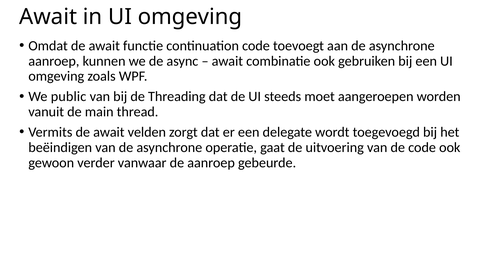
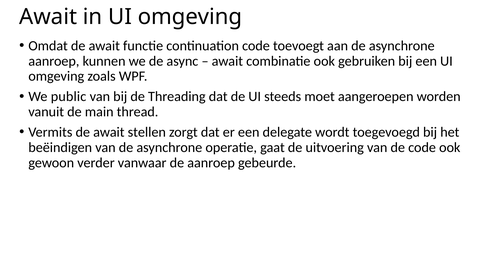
velden: velden -> stellen
